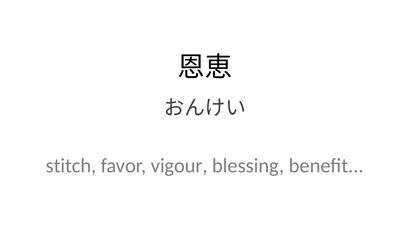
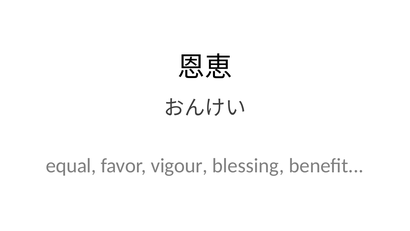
stitch: stitch -> equal
